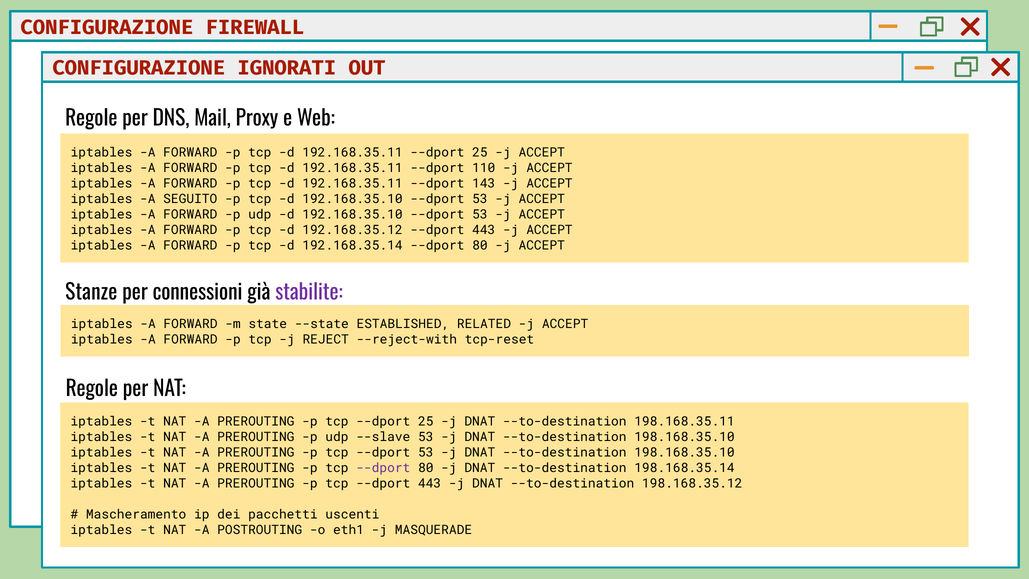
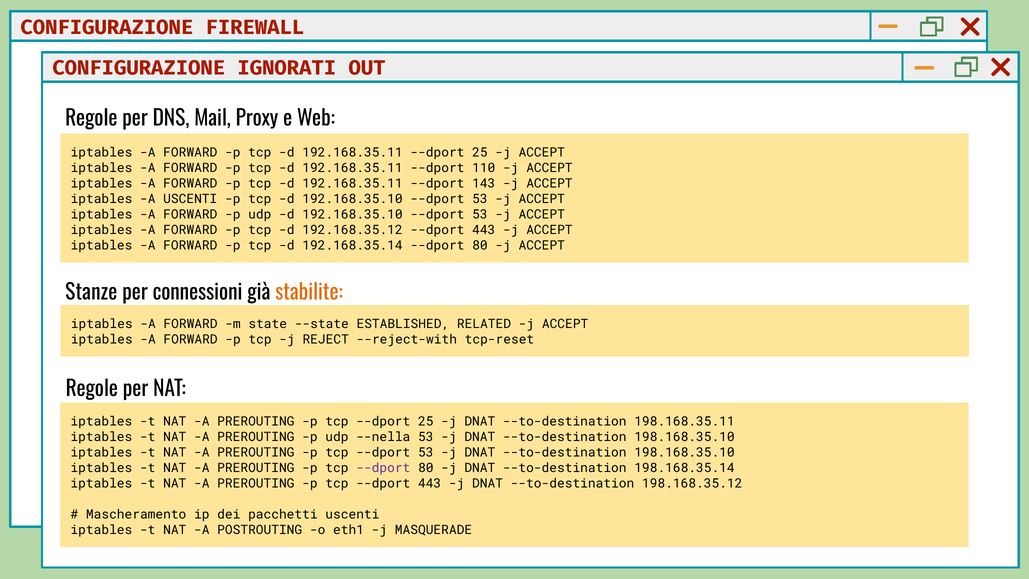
A SEGUITO: SEGUITO -> USCENTI
stabilite colour: purple -> orange
--slave: --slave -> --nella
